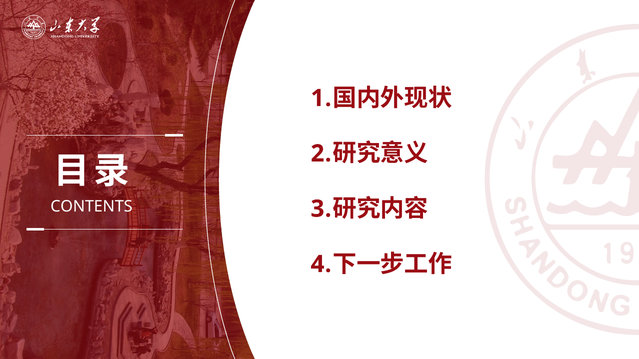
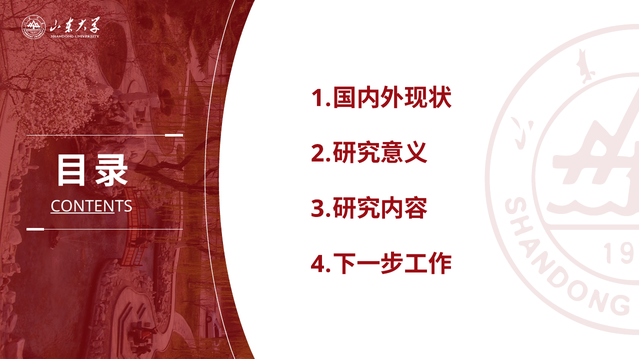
CONTEN underline: none -> present
